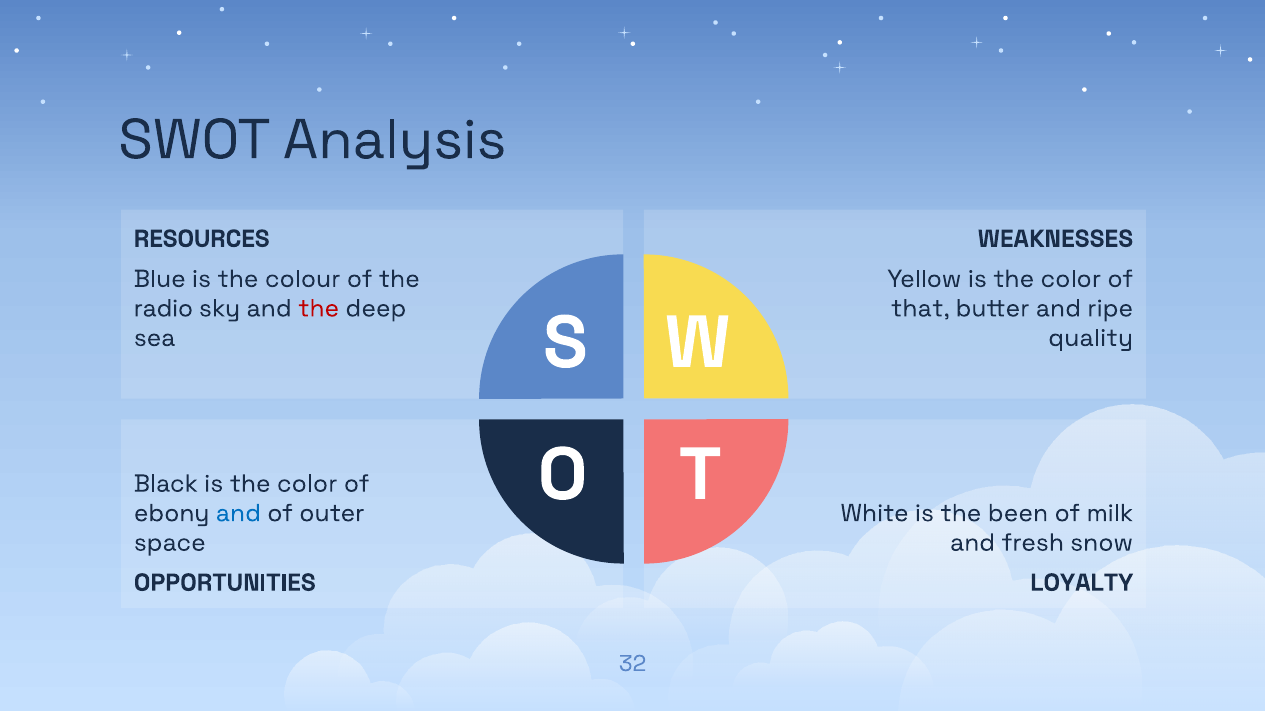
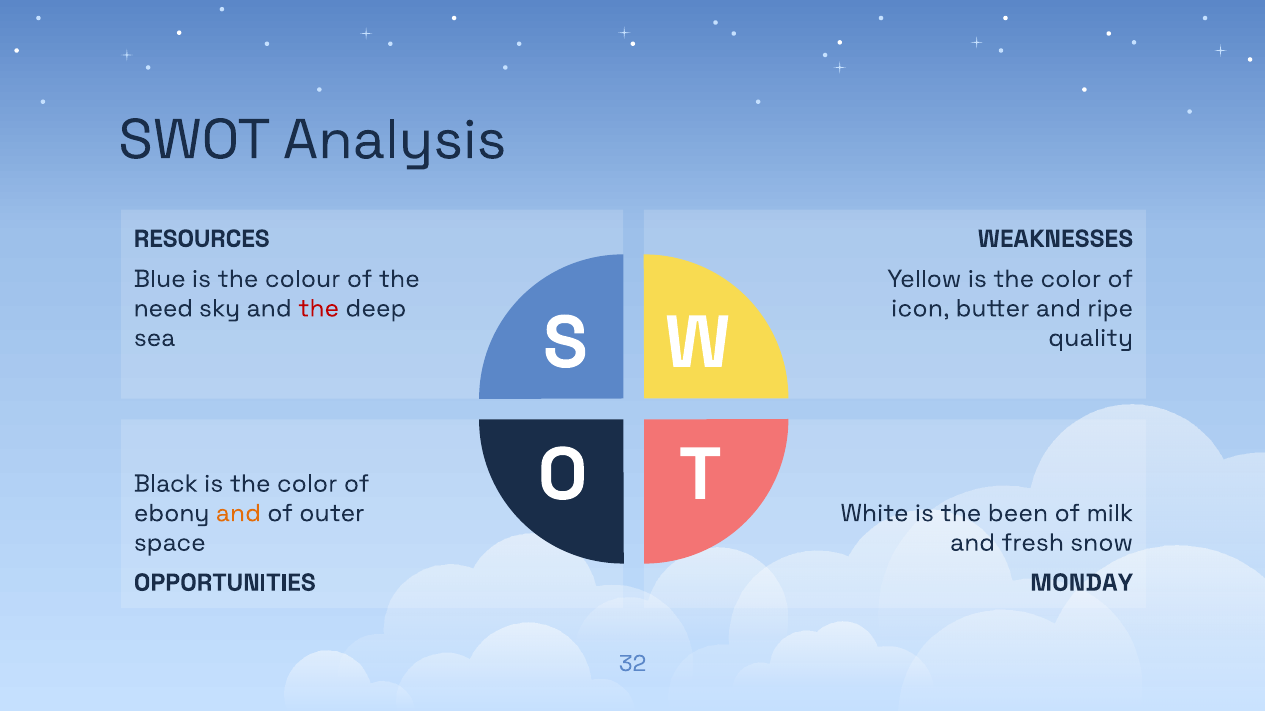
radio: radio -> need
that: that -> icon
and at (238, 513) colour: blue -> orange
LOYALTY: LOYALTY -> MONDAY
